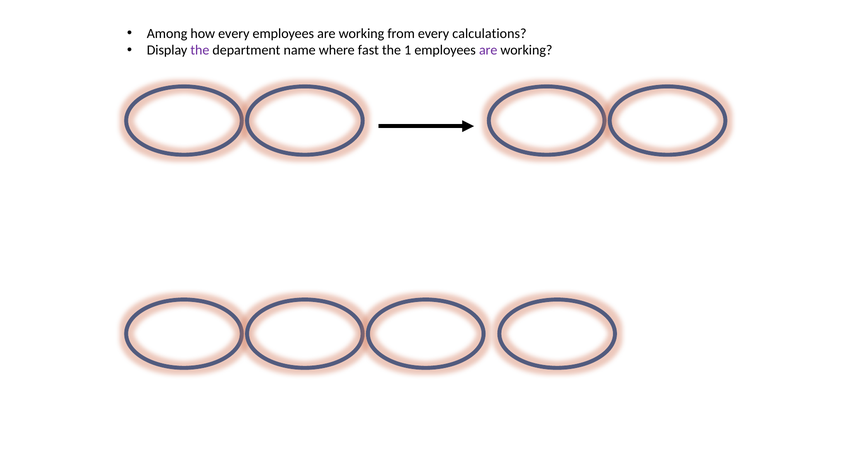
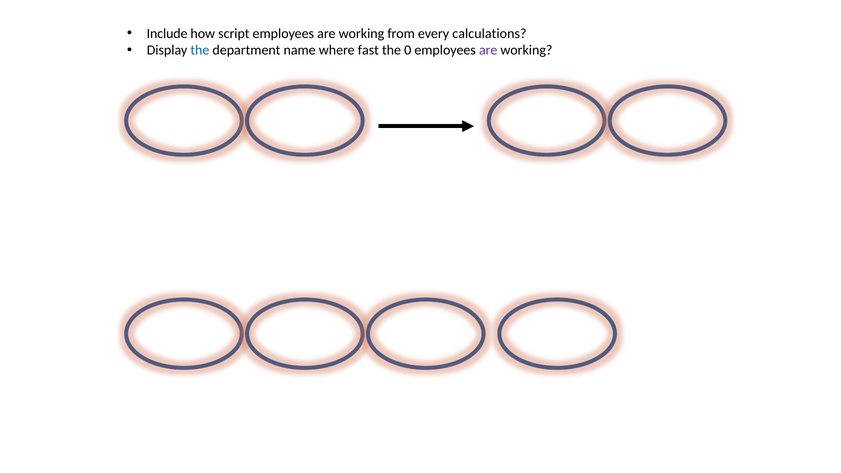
Among: Among -> Include
how every: every -> script
the at (200, 50) colour: purple -> blue
1: 1 -> 0
